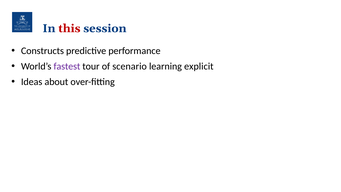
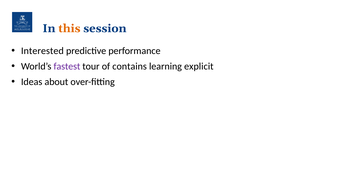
this colour: red -> orange
Constructs: Constructs -> Interested
scenario: scenario -> contains
